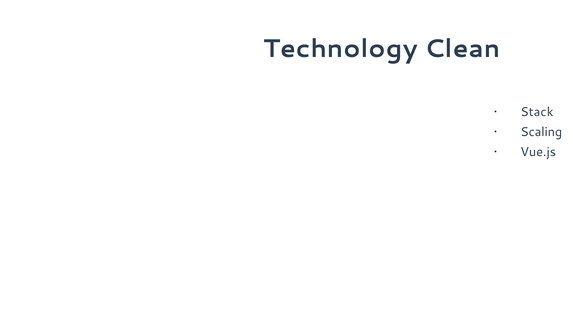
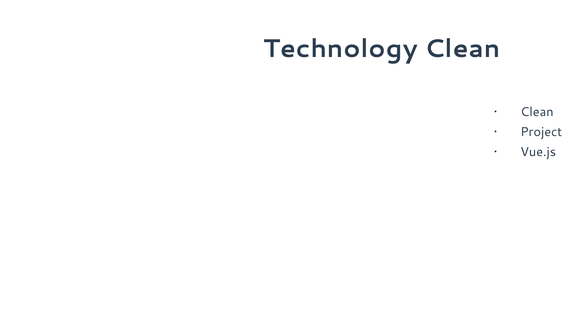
Stack at (537, 112): Stack -> Clean
Scaling: Scaling -> Project
